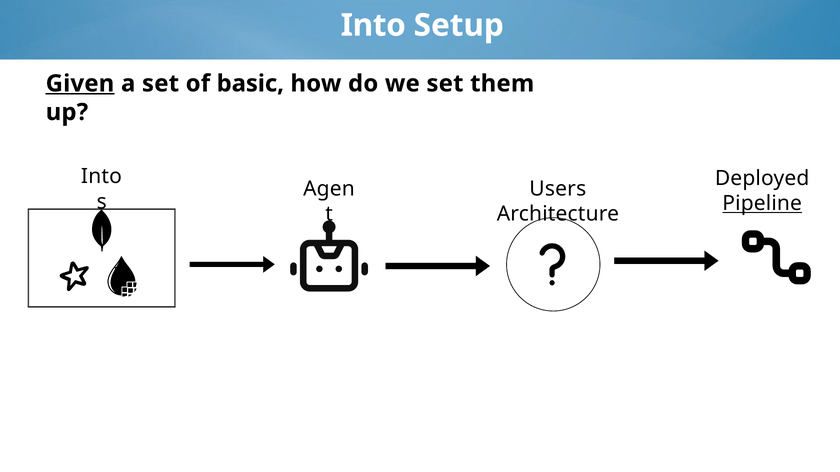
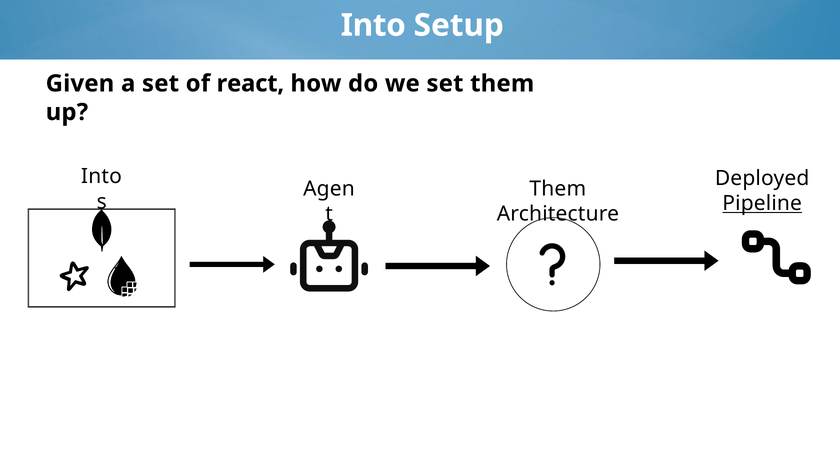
Given underline: present -> none
basic: basic -> react
Users at (558, 189): Users -> Them
